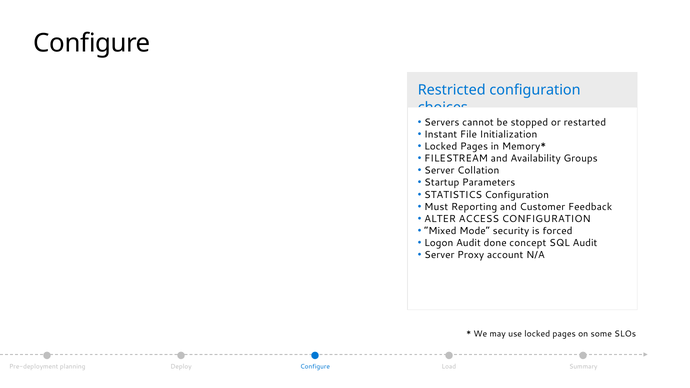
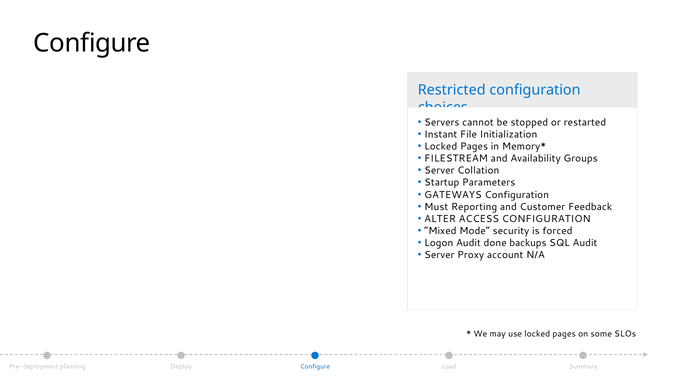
STATISTICS: STATISTICS -> GATEWAYS
concept: concept -> backups
